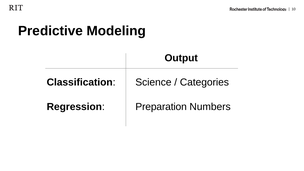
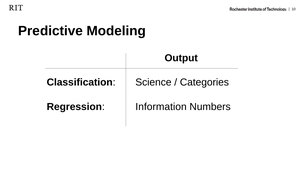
Preparation: Preparation -> Information
